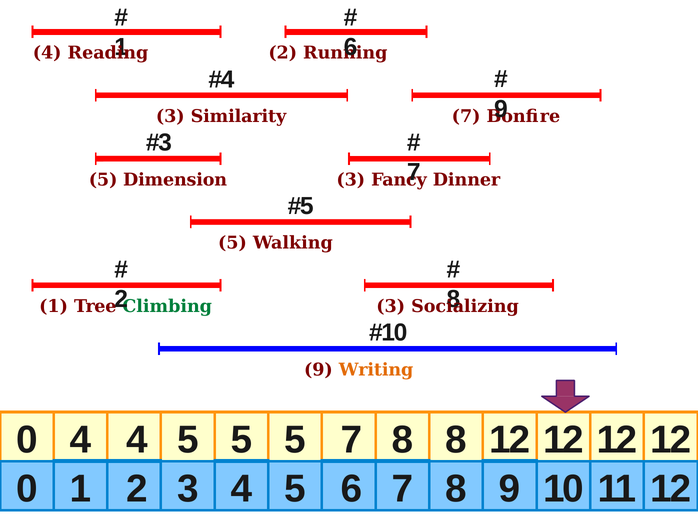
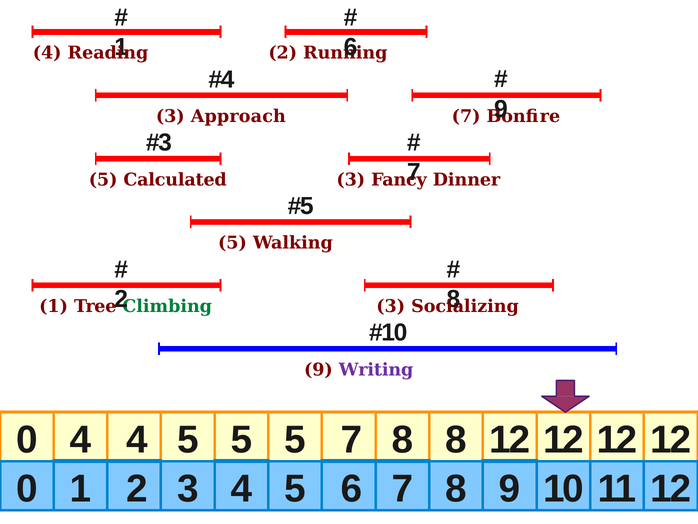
Similarity: Similarity -> Approach
Dimension: Dimension -> Calculated
Writing colour: orange -> purple
